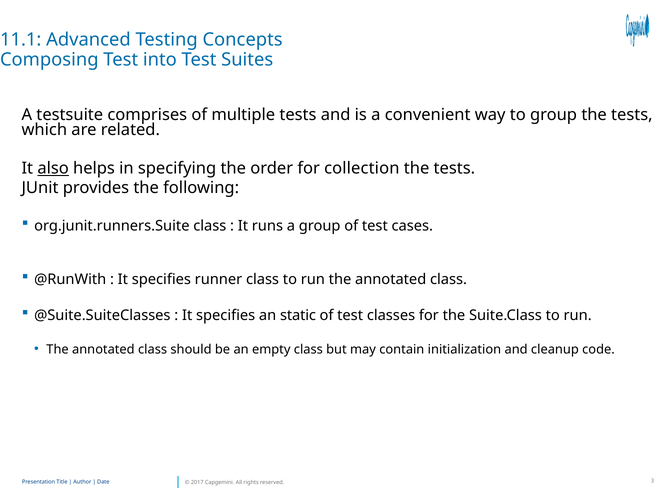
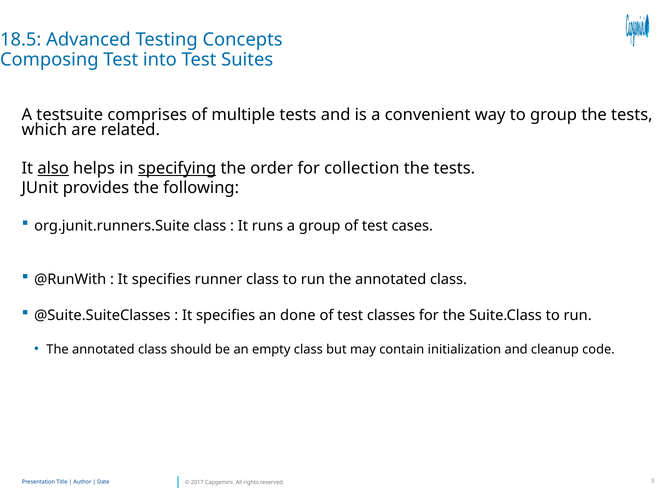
11.1: 11.1 -> 18.5
specifying underline: none -> present
static: static -> done
